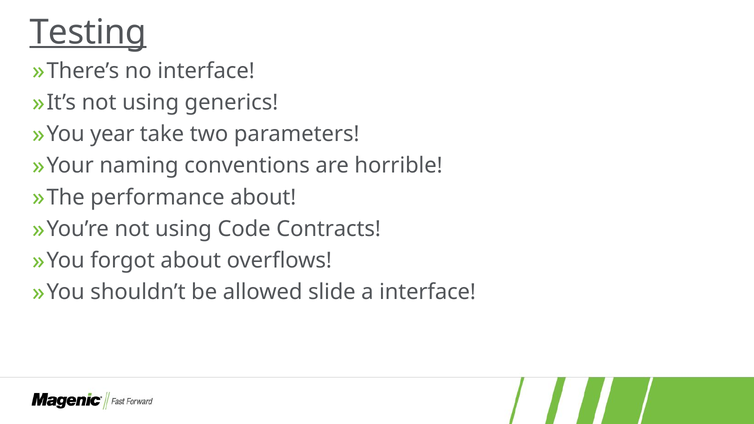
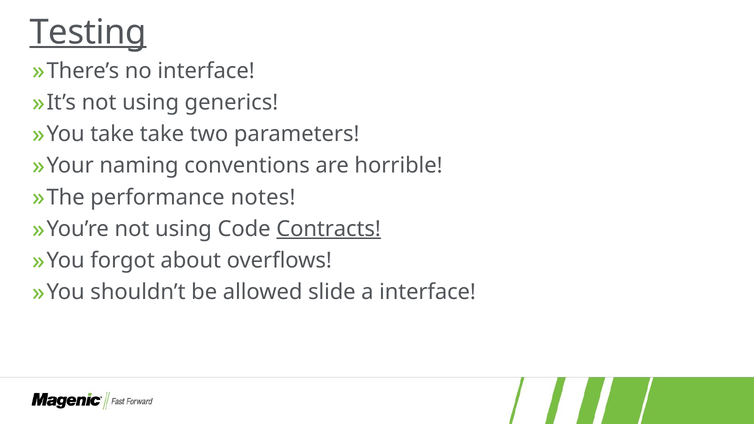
year at (112, 134): year -> take
performance about: about -> notes
Contracts underline: none -> present
